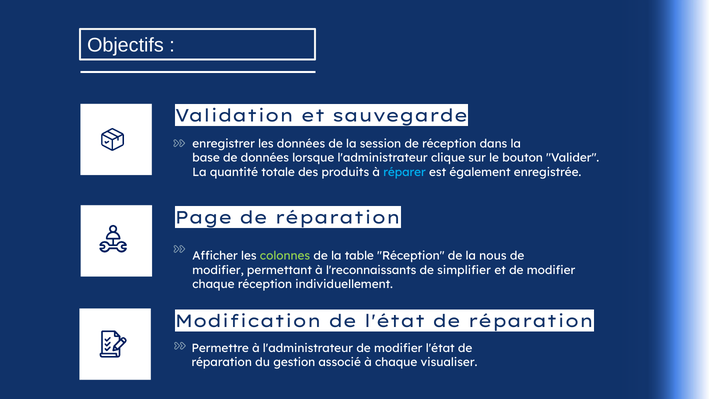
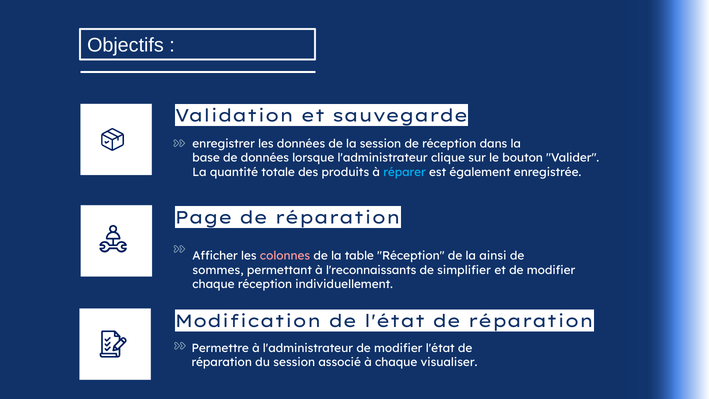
colonnes colour: light green -> pink
nous: nous -> ainsi
modifier at (218, 270): modifier -> sommes
du gestion: gestion -> session
